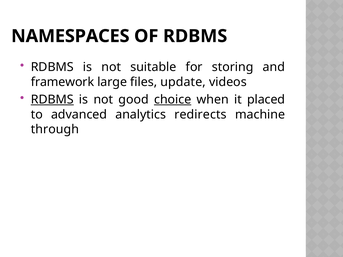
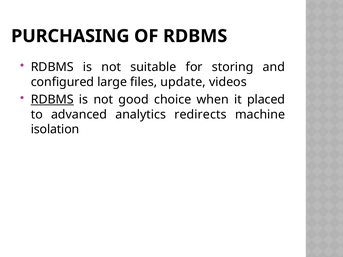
NAMESPACES: NAMESPACES -> PURCHASING
framework: framework -> configured
choice underline: present -> none
through: through -> isolation
